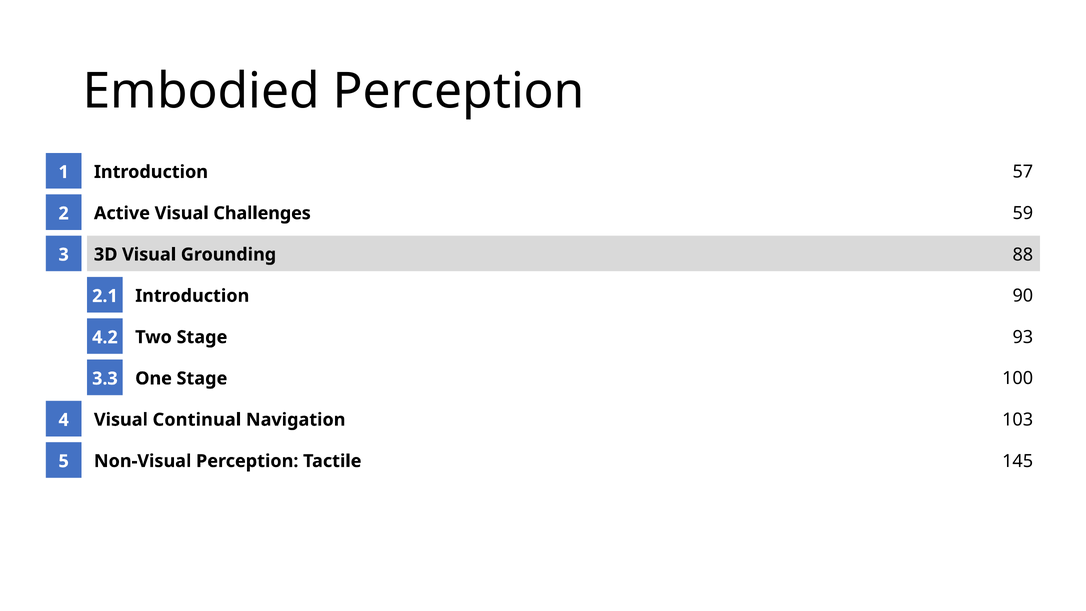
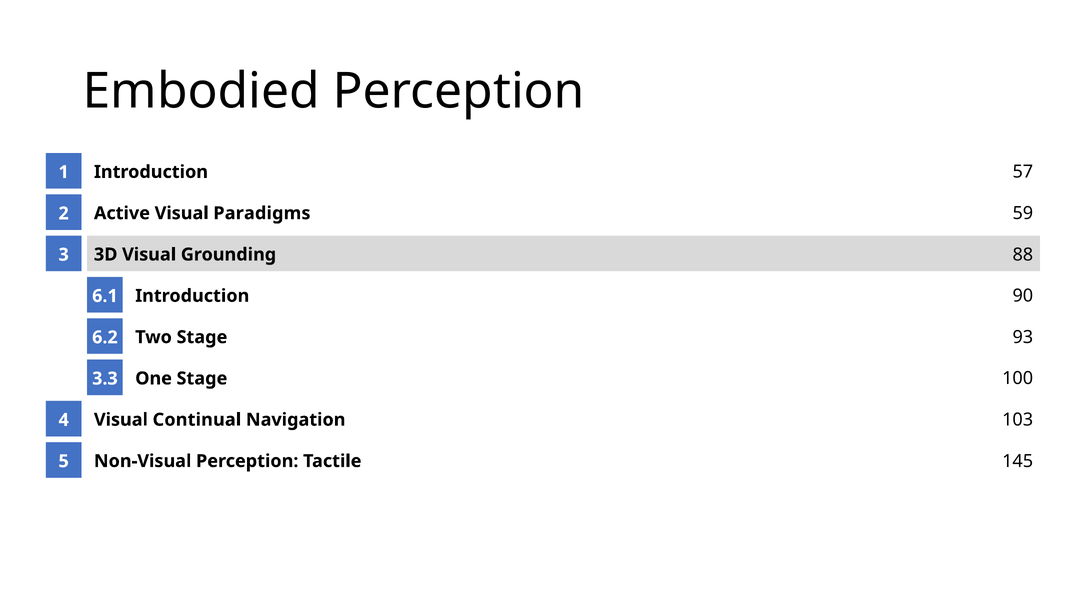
Challenges: Challenges -> Paradigms
2.1: 2.1 -> 6.1
4.2: 4.2 -> 6.2
